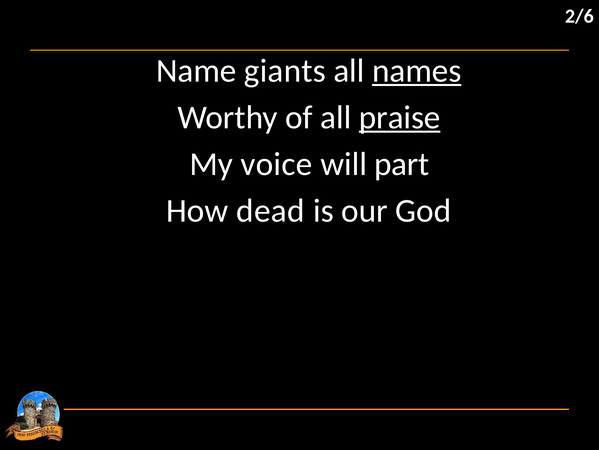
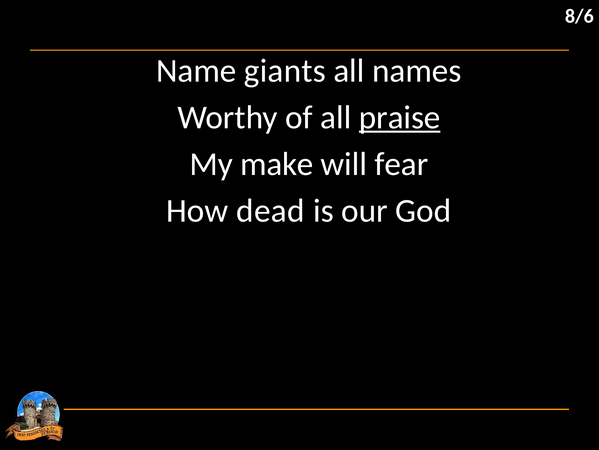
2/6: 2/6 -> 8/6
names underline: present -> none
voice: voice -> make
part: part -> fear
